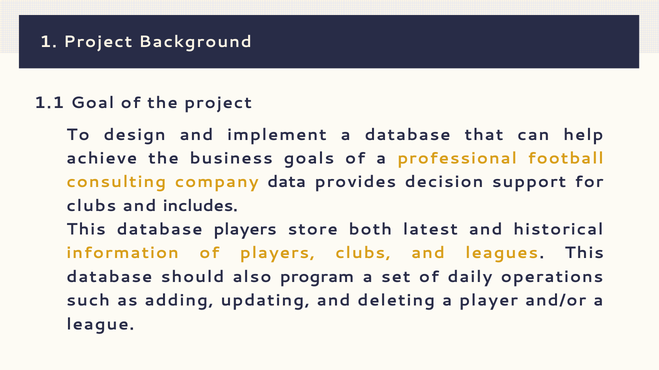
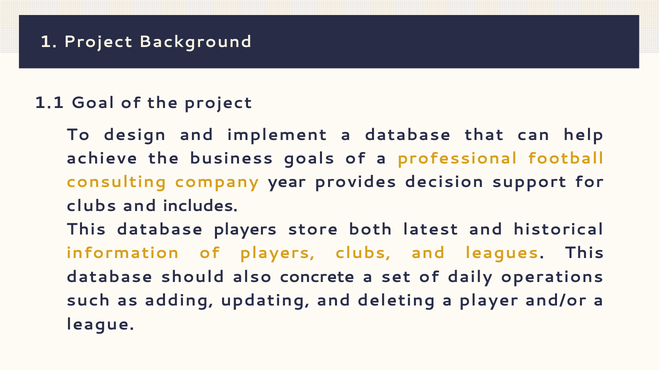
data: data -> year
program: program -> concrete
